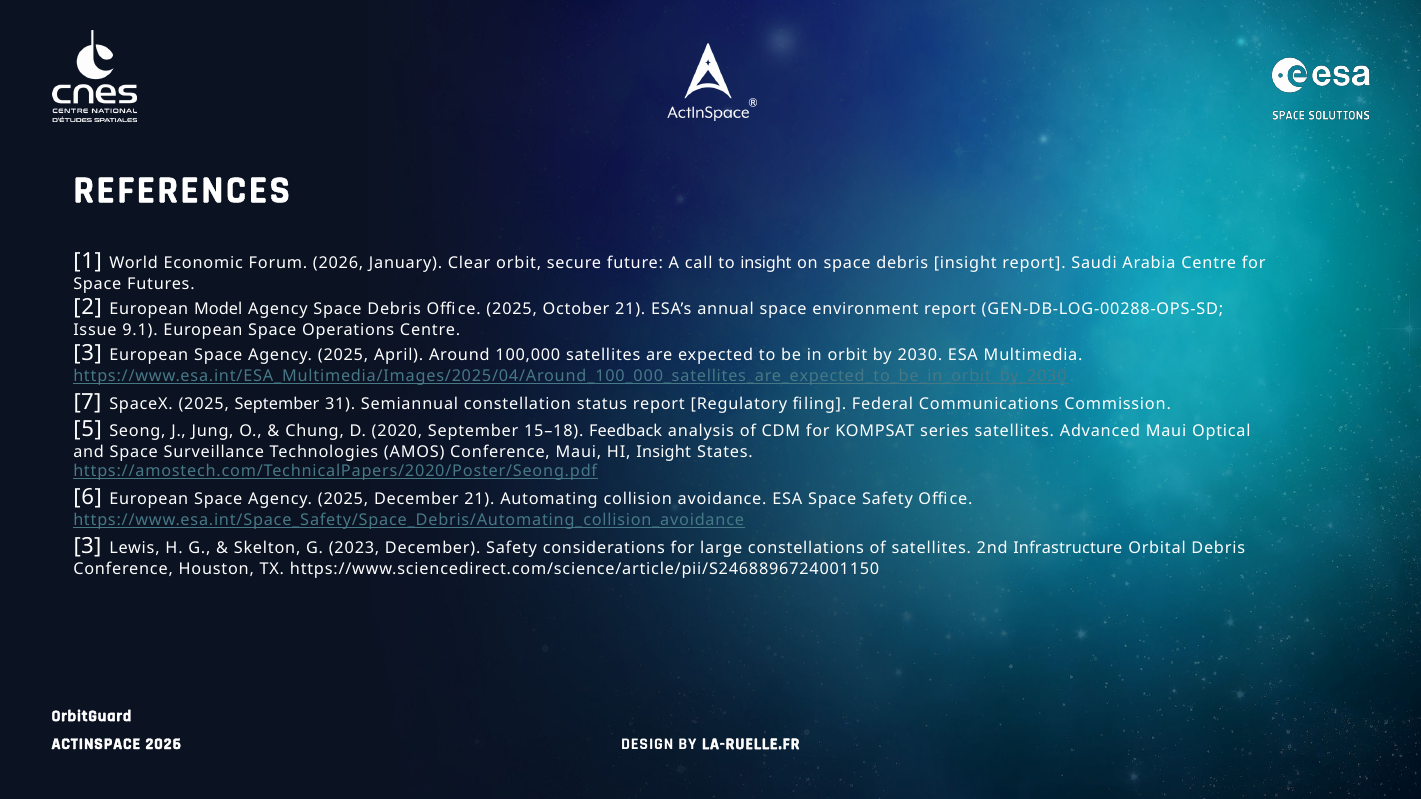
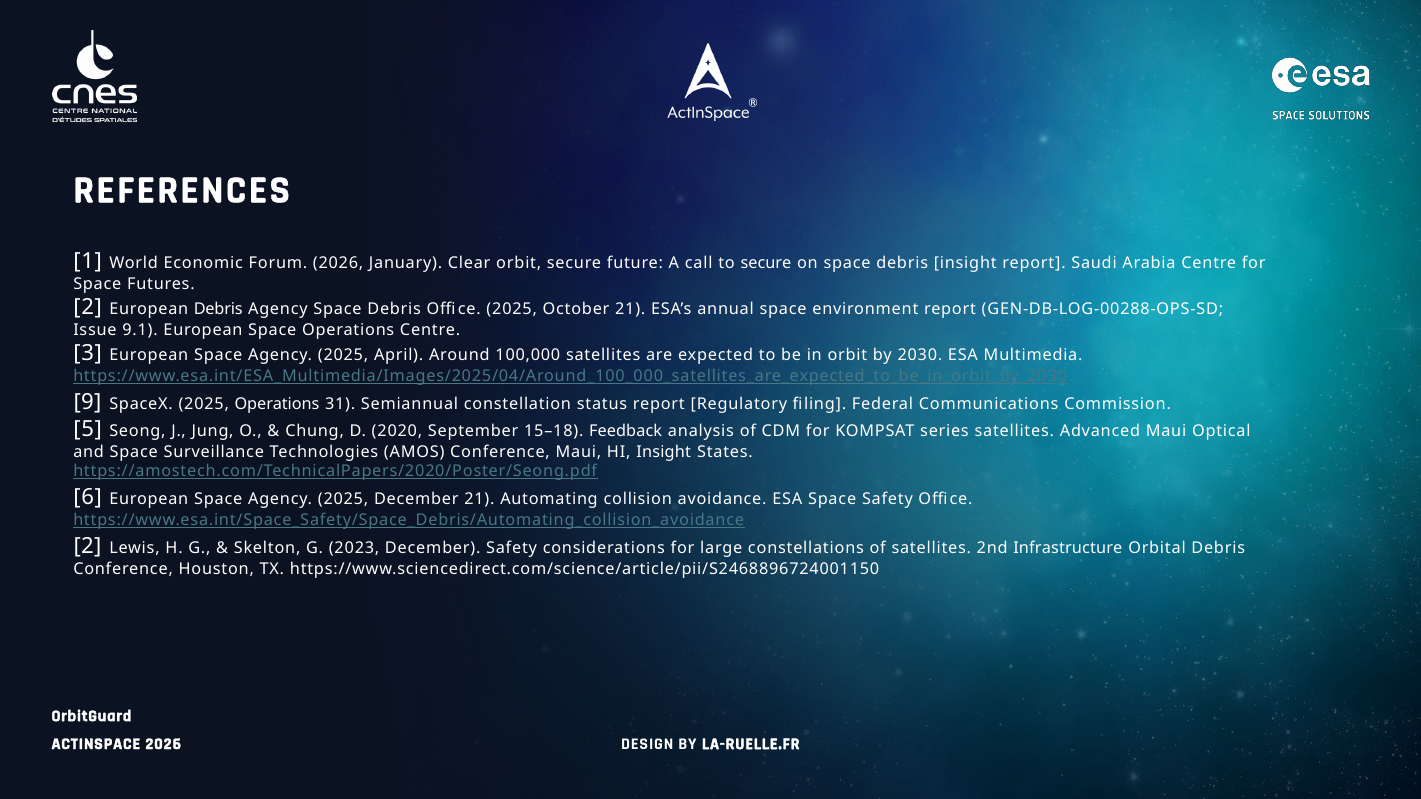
to insight: insight -> secure
European Model: Model -> Debris
7: 7 -> 9
2025 September: September -> Operations
3 at (87, 546): 3 -> 2
